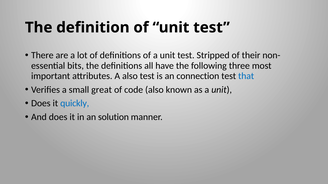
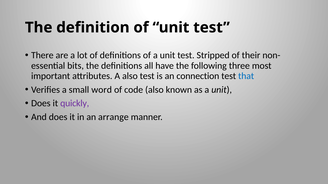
great: great -> word
quickly colour: blue -> purple
solution: solution -> arrange
